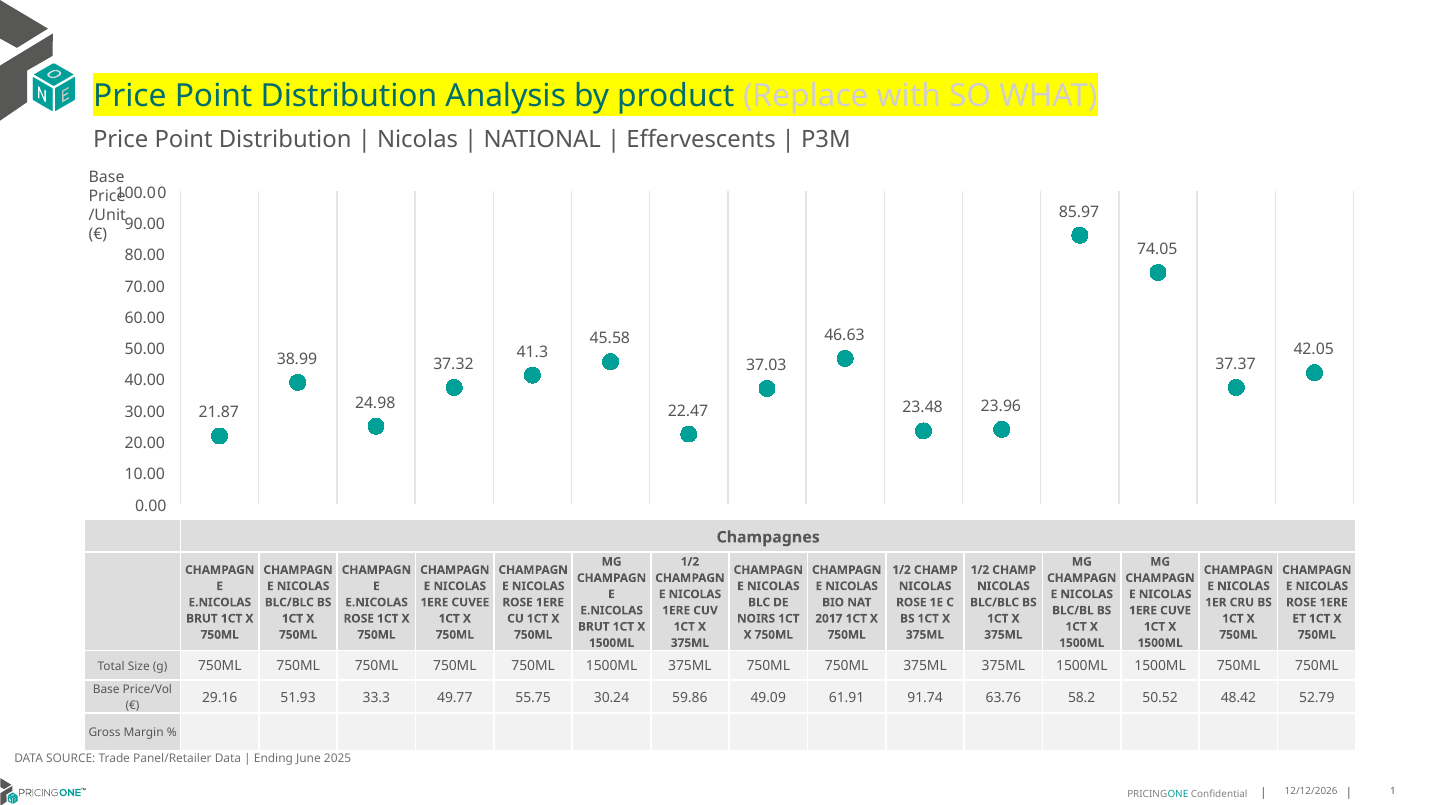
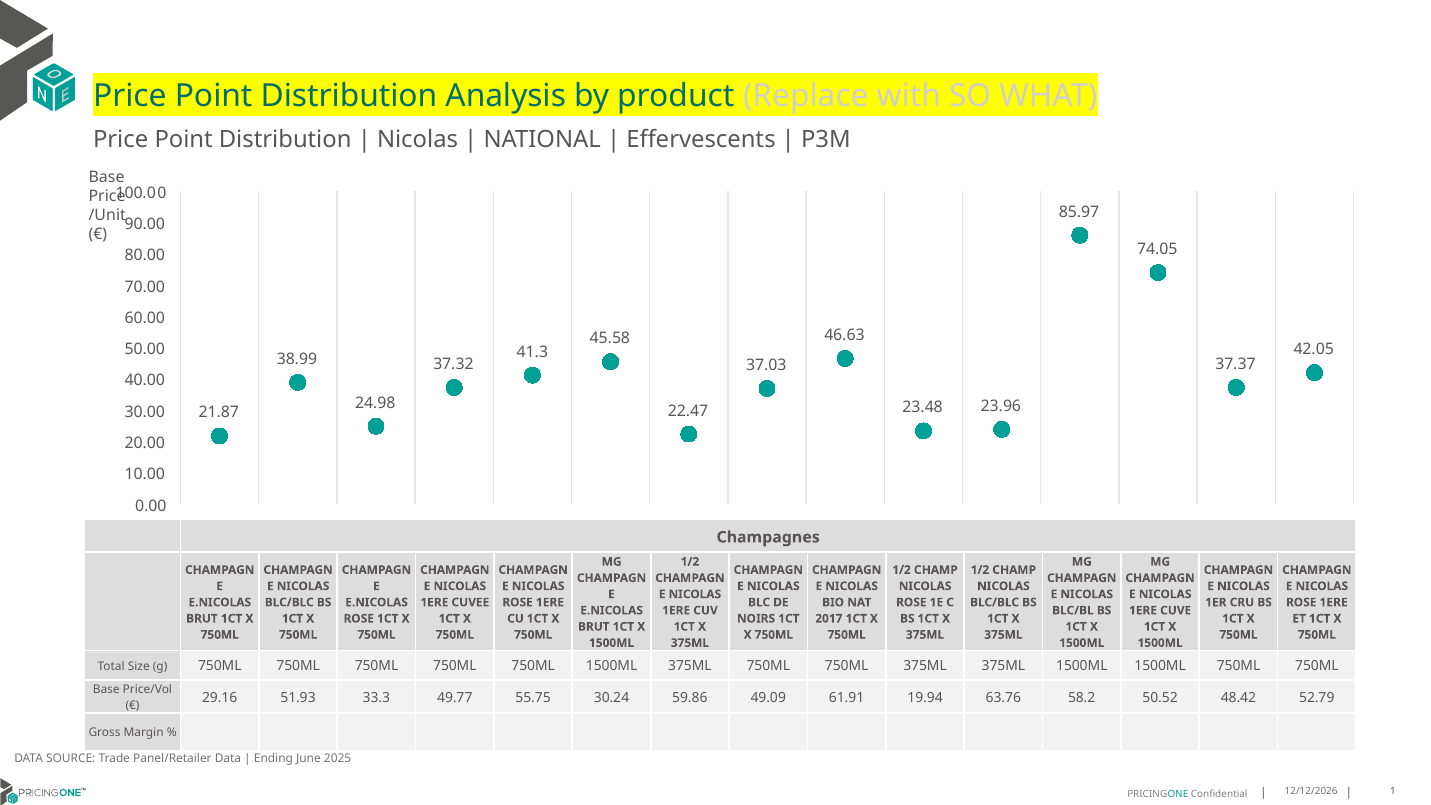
91.74: 91.74 -> 19.94
